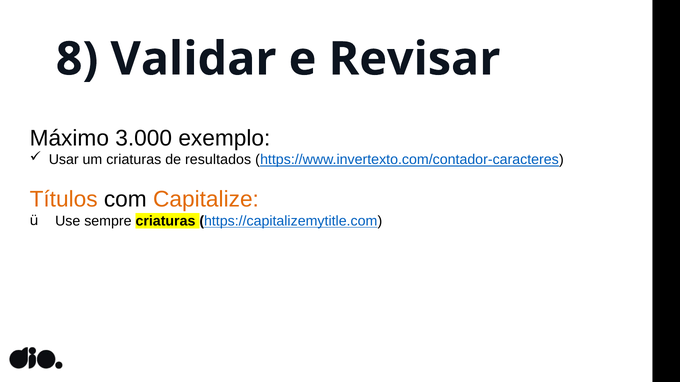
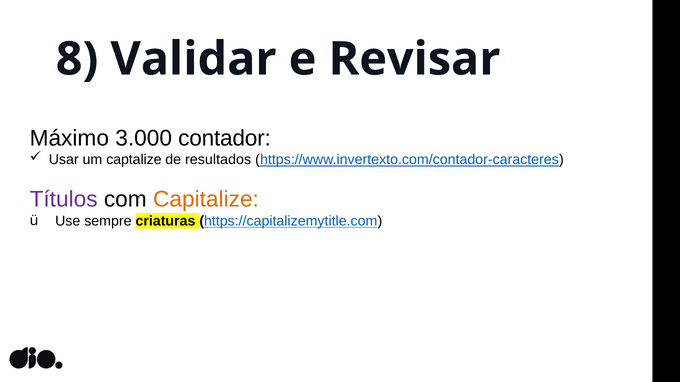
exemplo: exemplo -> contador
um criaturas: criaturas -> captalize
Títulos colour: orange -> purple
